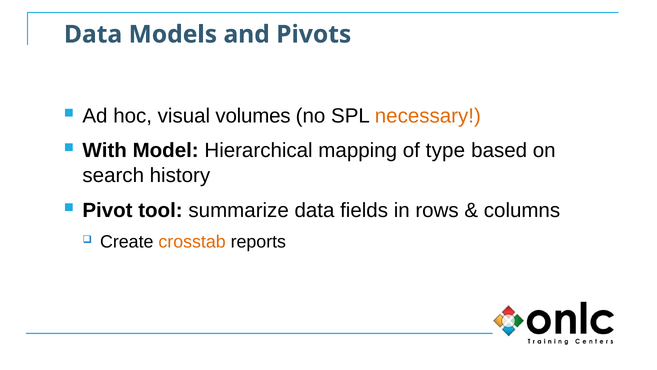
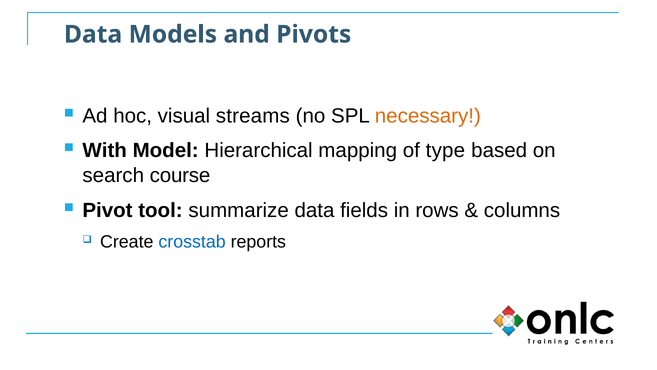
volumes: volumes -> streams
history: history -> course
crosstab colour: orange -> blue
